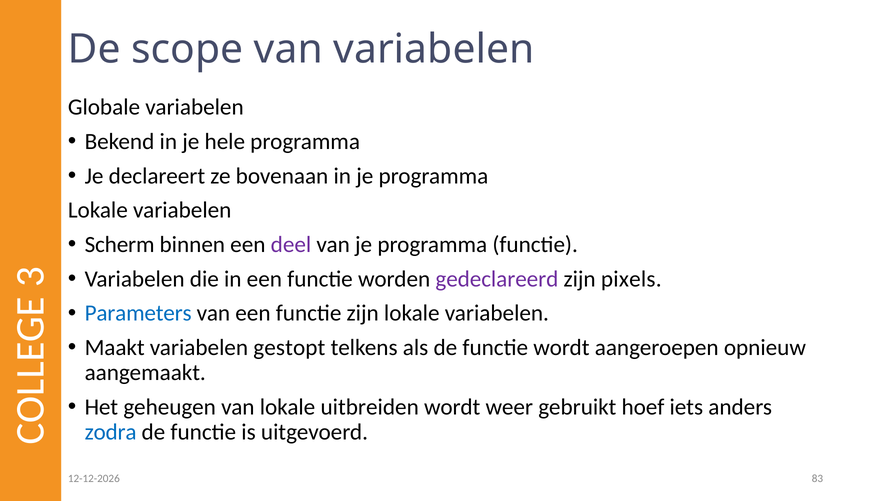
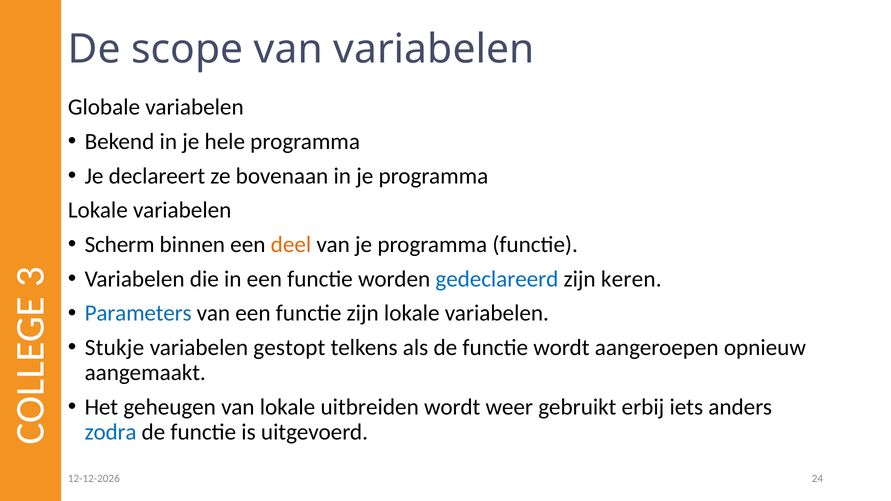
deel colour: purple -> orange
gedeclareerd colour: purple -> blue
pixels: pixels -> keren
Maakt: Maakt -> Stukje
hoef: hoef -> erbij
83: 83 -> 24
